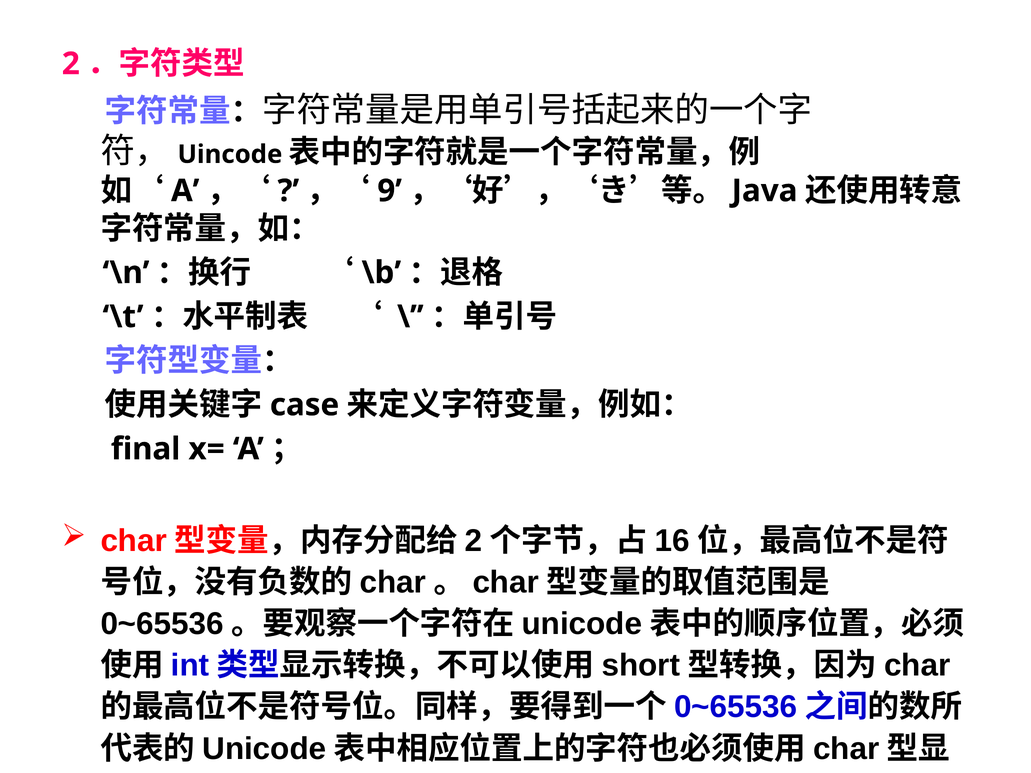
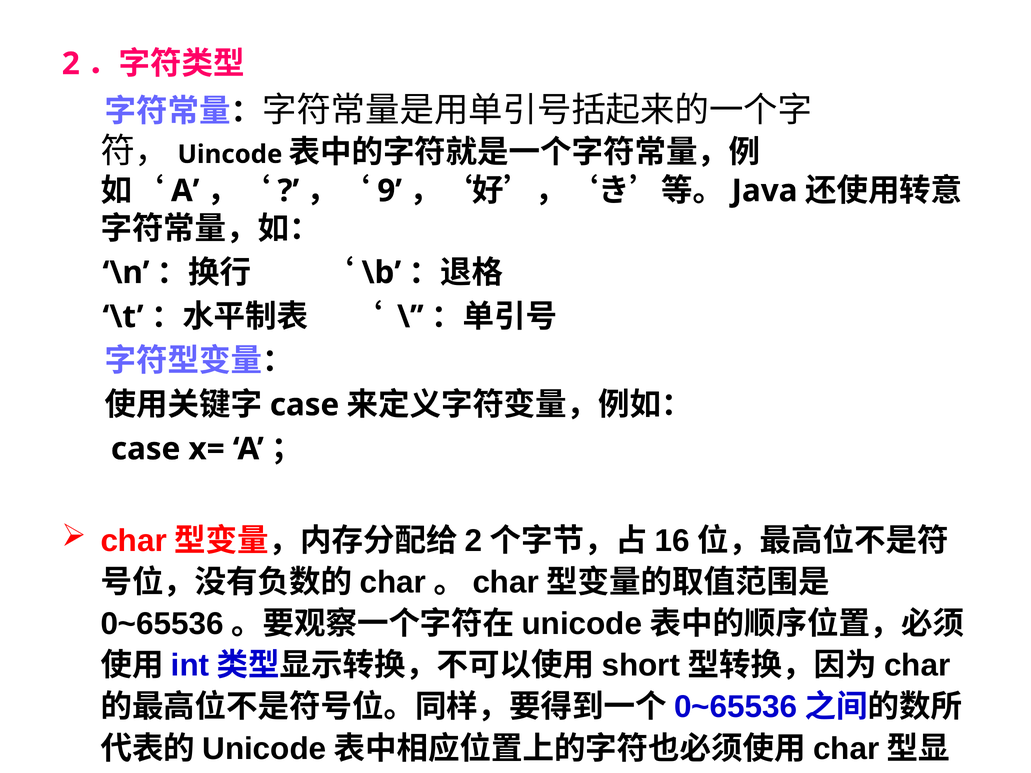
final at (146, 449): final -> case
